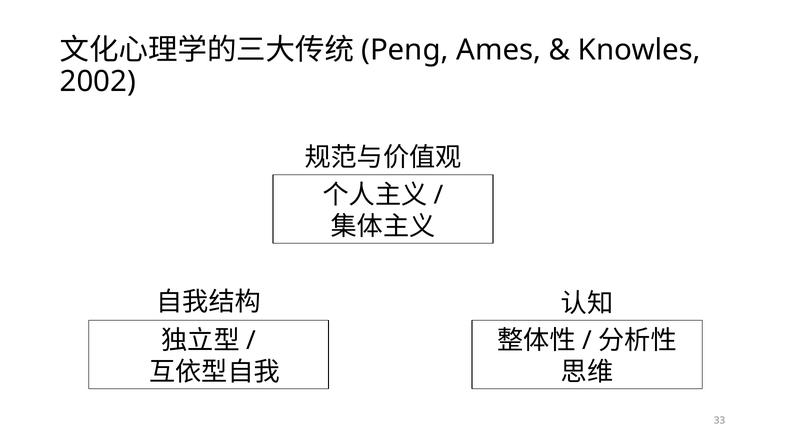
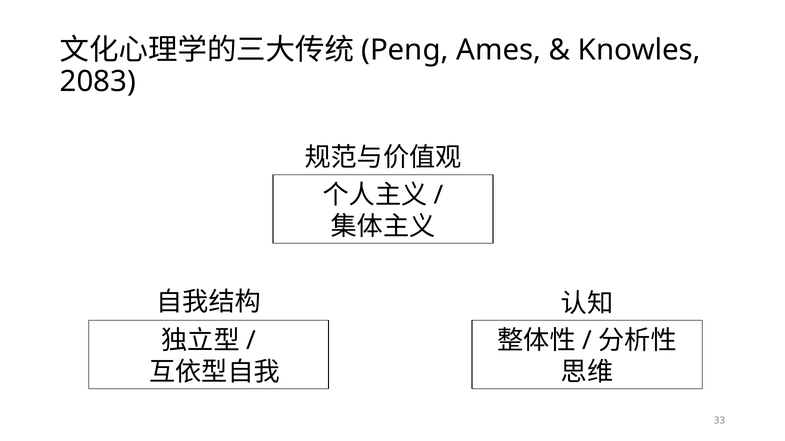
2002: 2002 -> 2083
